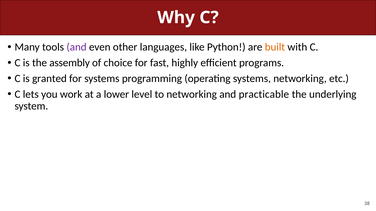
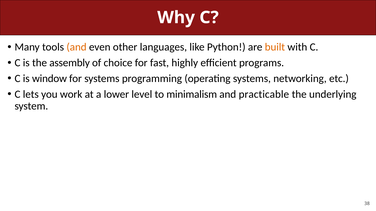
and at (77, 47) colour: purple -> orange
granted: granted -> window
to networking: networking -> minimalism
